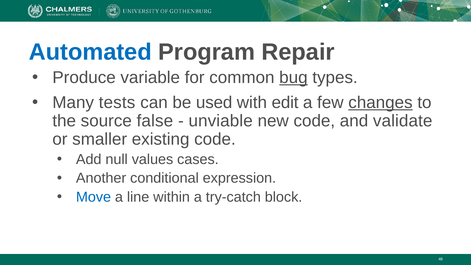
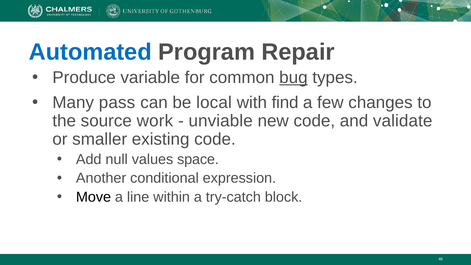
tests: tests -> pass
used: used -> local
edit: edit -> find
changes underline: present -> none
false: false -> work
cases: cases -> space
Move colour: blue -> black
